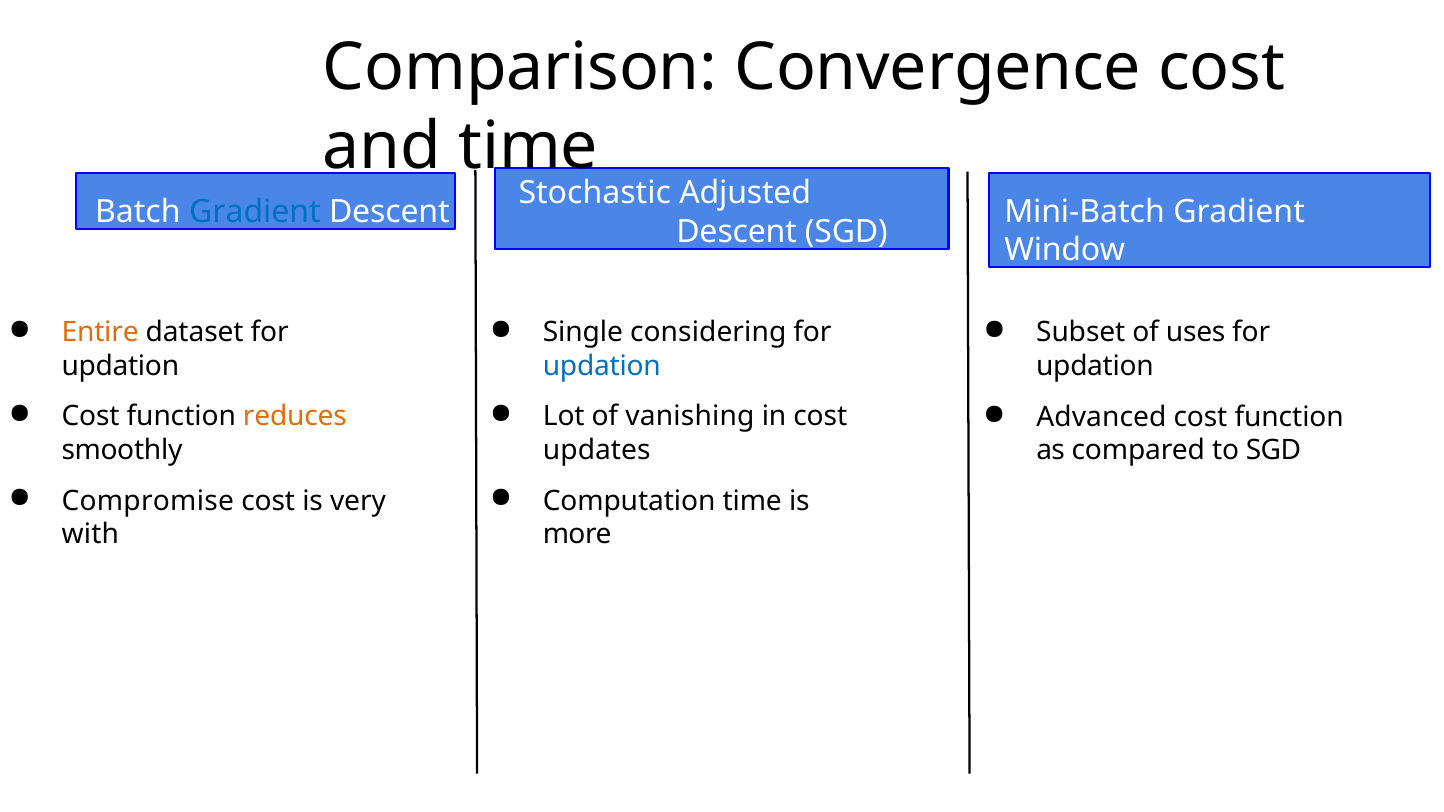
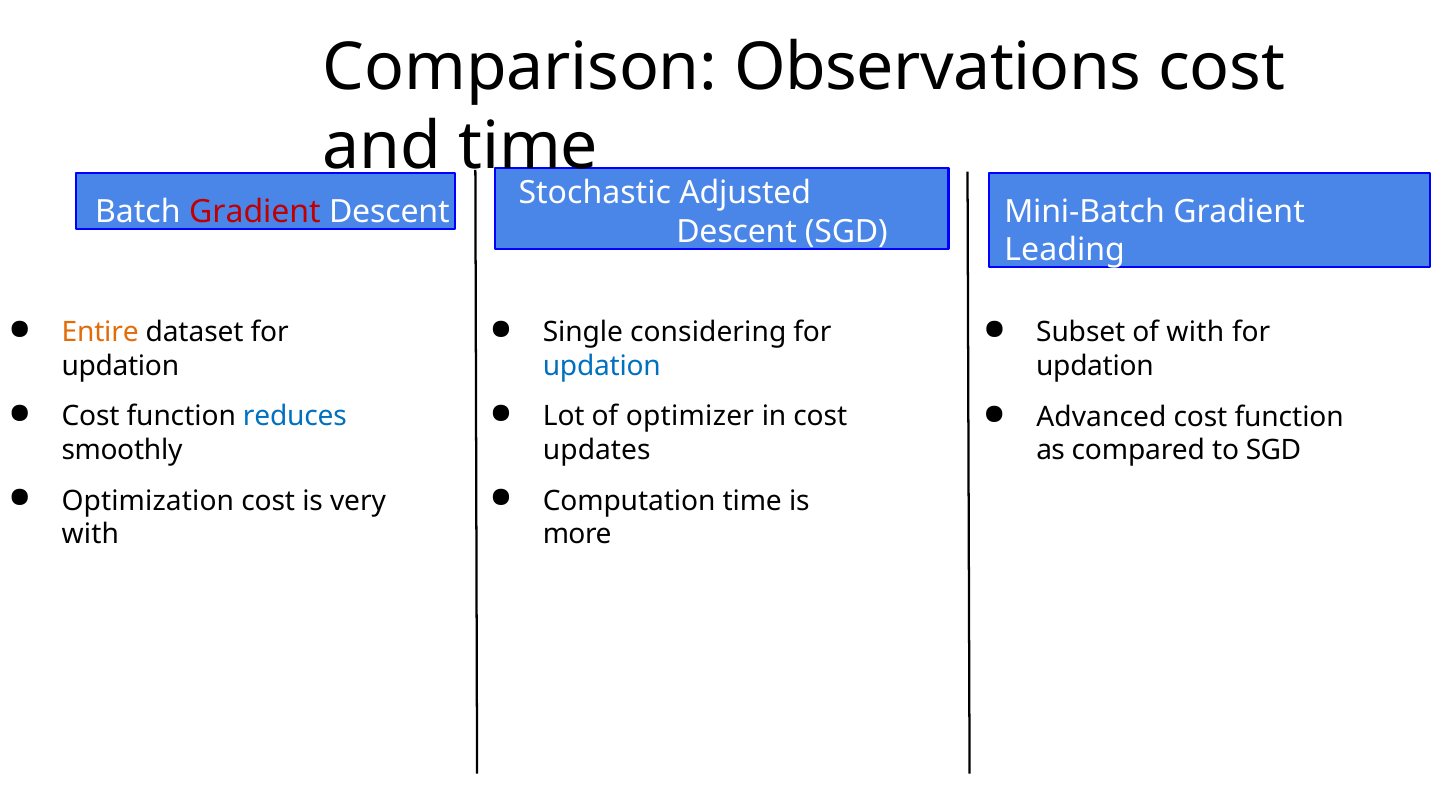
Convergence: Convergence -> Observations
Gradient at (255, 212) colour: blue -> red
Window: Window -> Leading
of uses: uses -> with
reduces colour: orange -> blue
vanishing: vanishing -> optimizer
Compromise: Compromise -> Optimization
